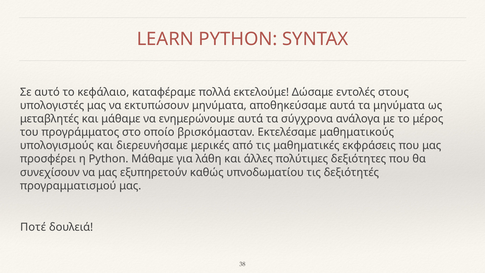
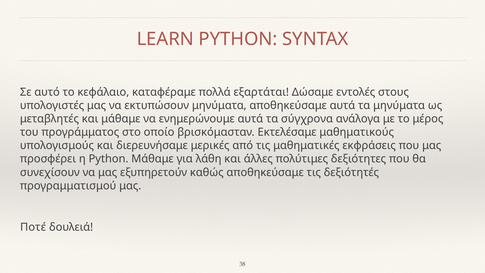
εκτελούμε: εκτελούμε -> εξαρτάται
καθώς υπνοδωματίου: υπνοδωματίου -> αποθηκεύσαμε
